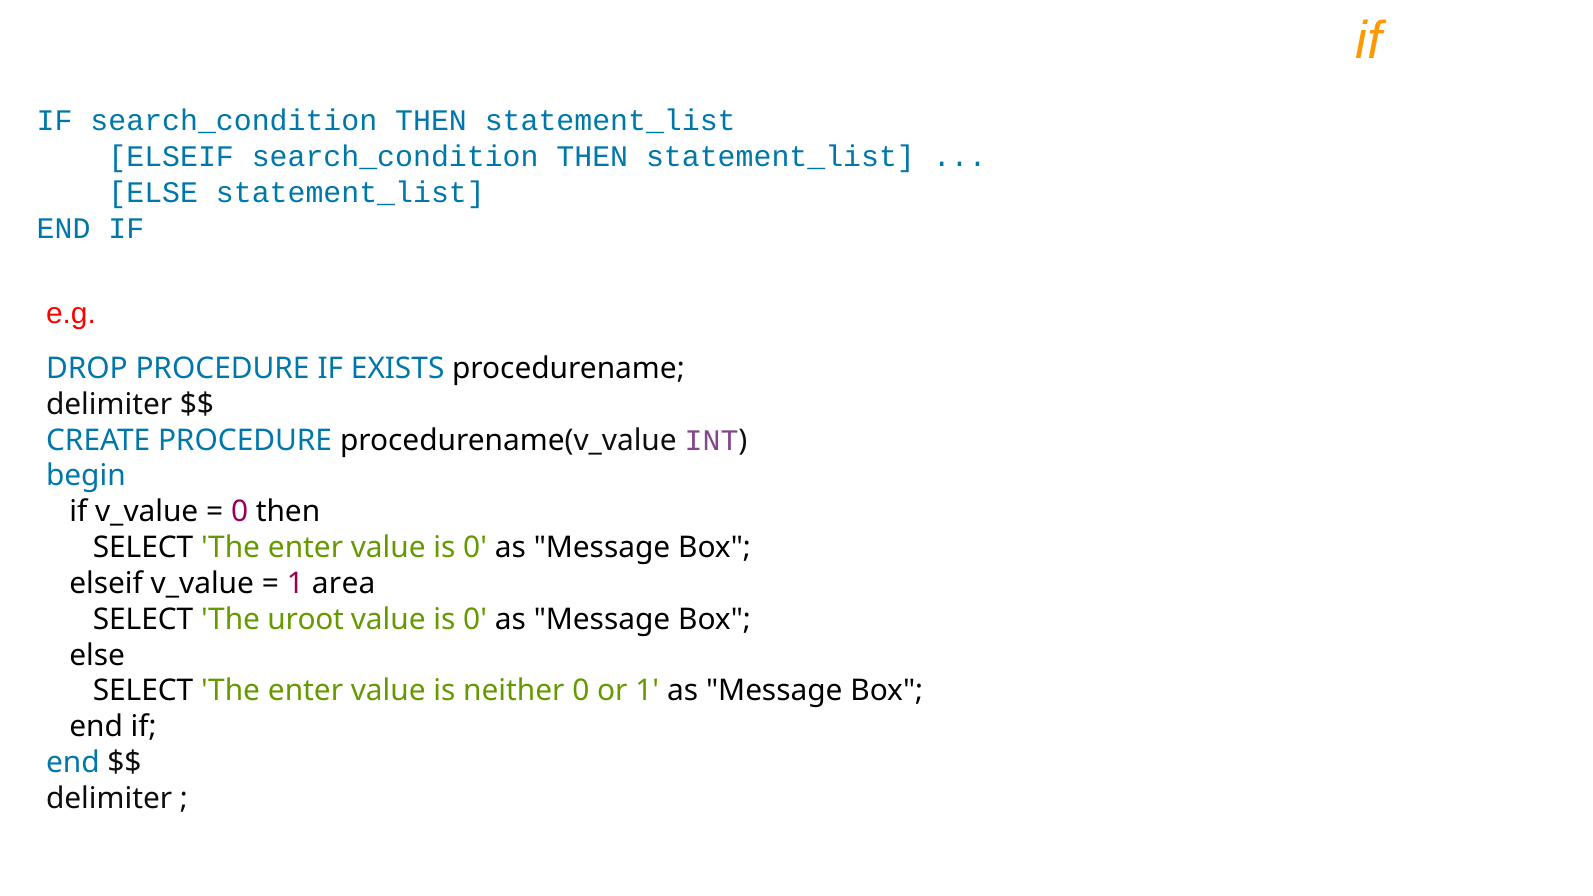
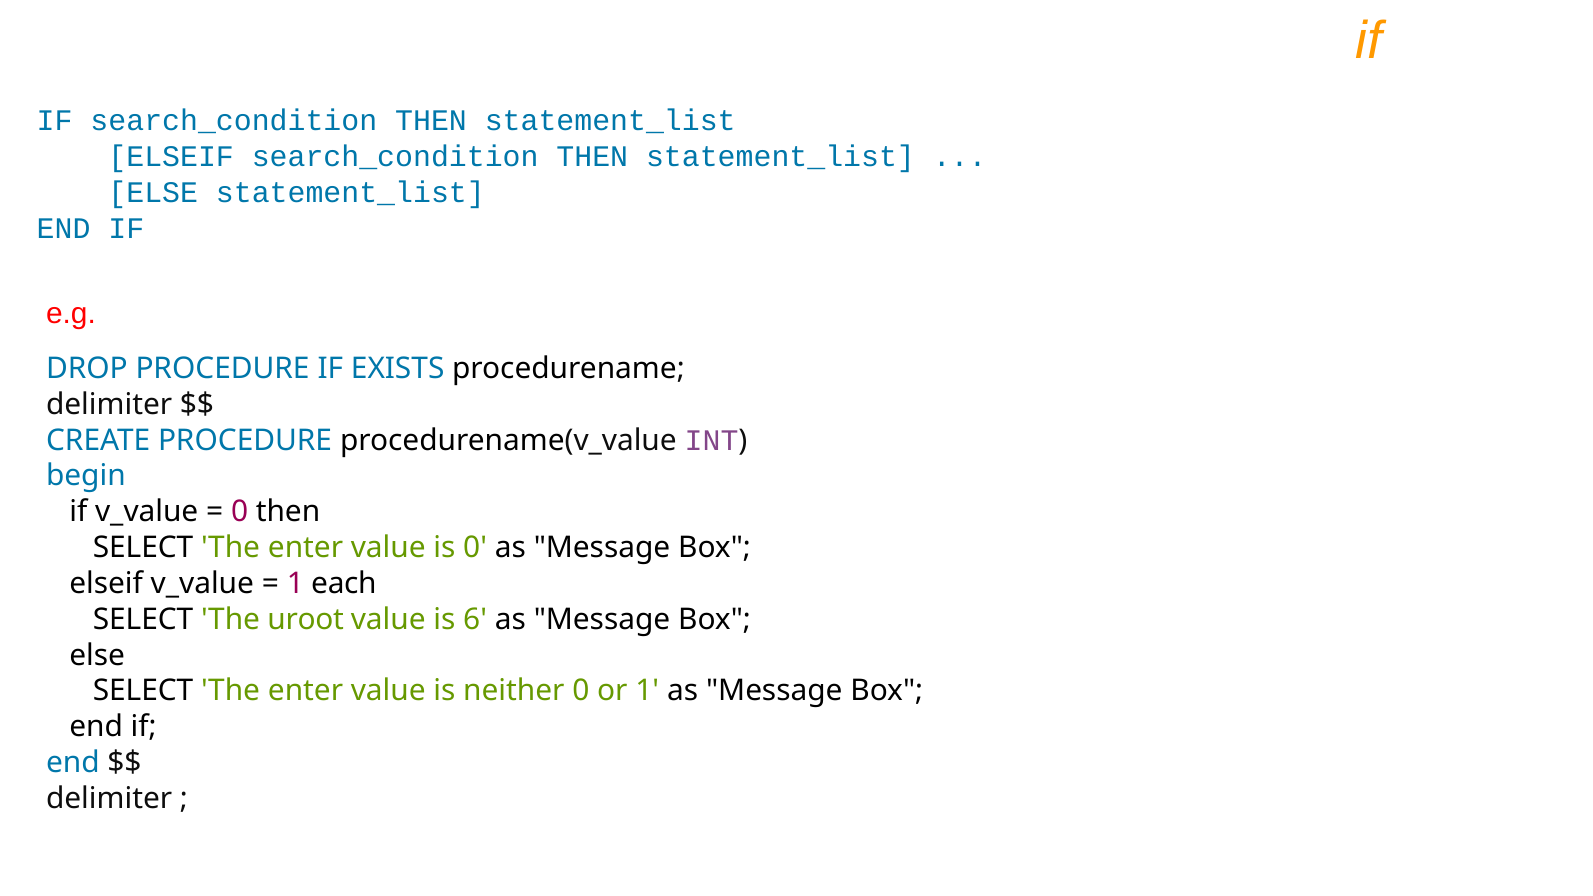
area: area -> each
0 at (475, 619): 0 -> 6
